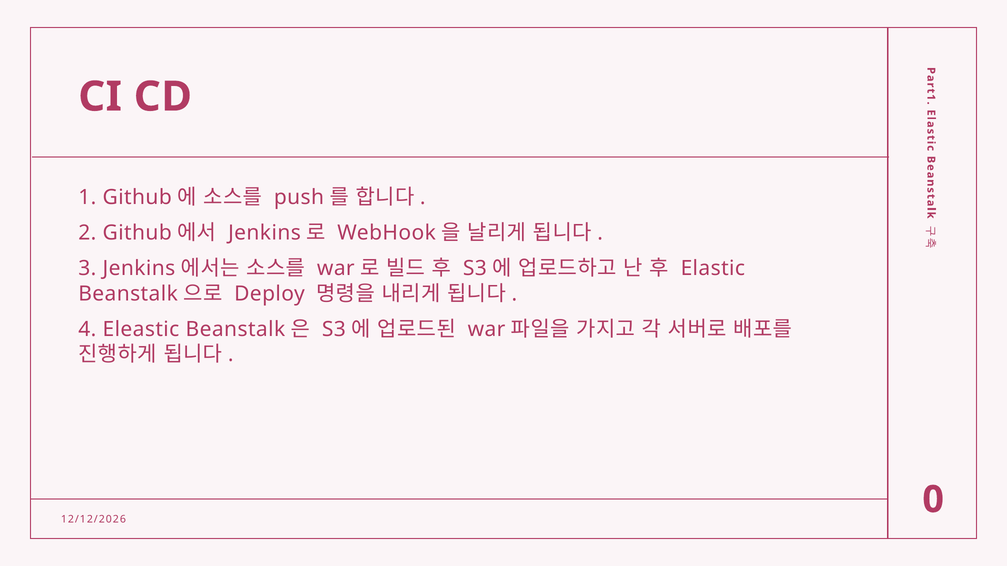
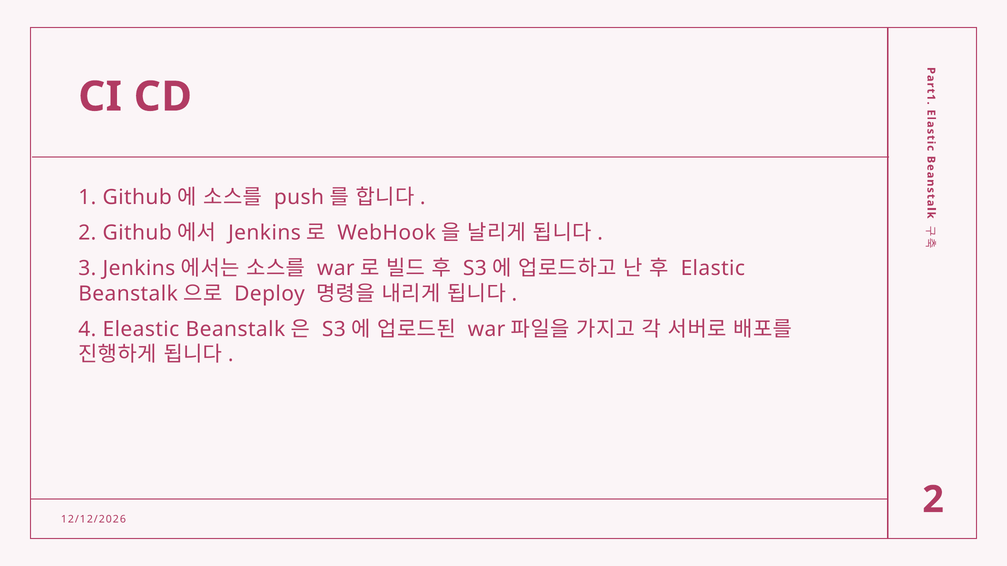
0 at (933, 500): 0 -> 2
